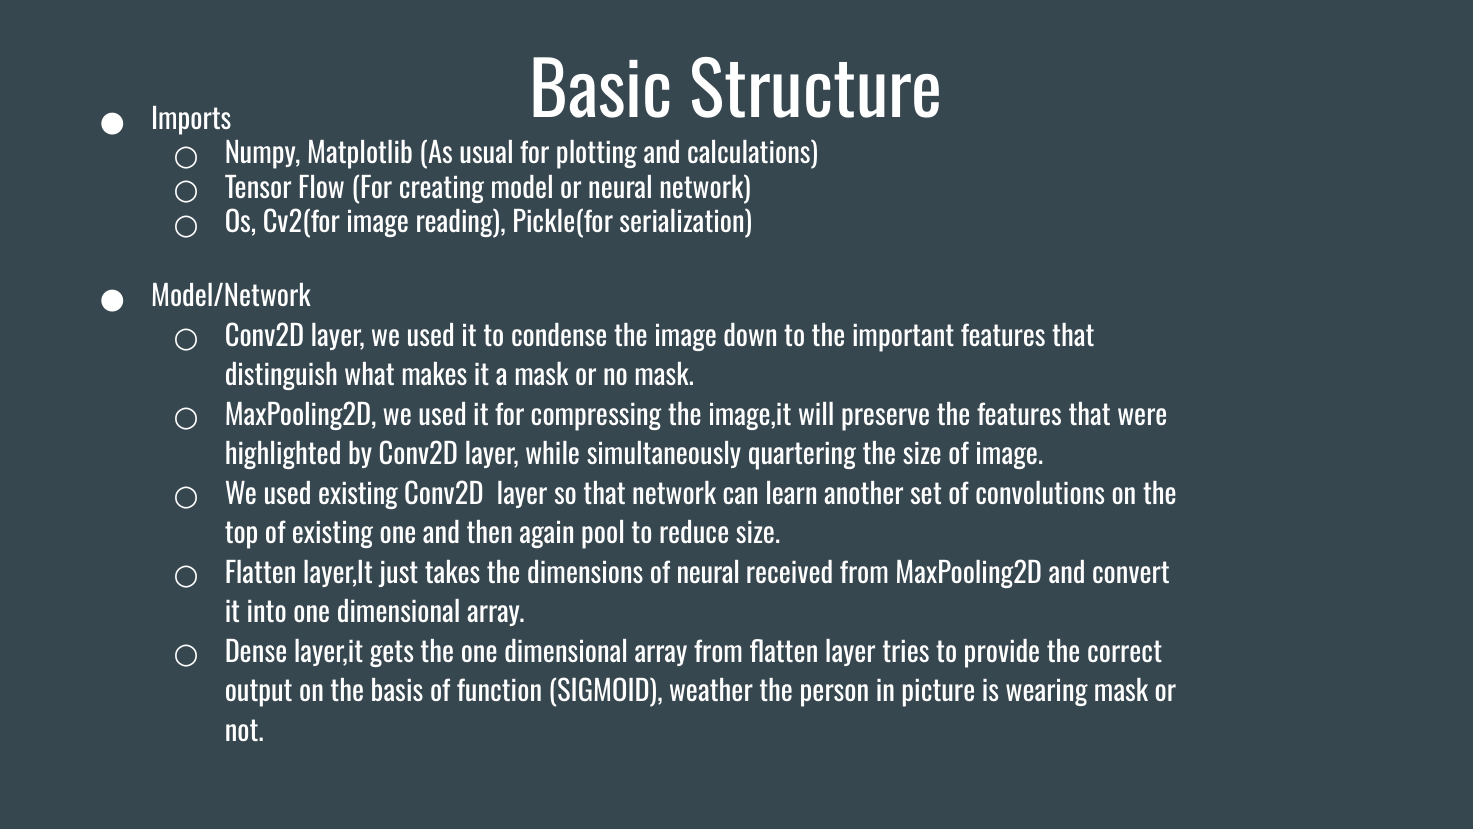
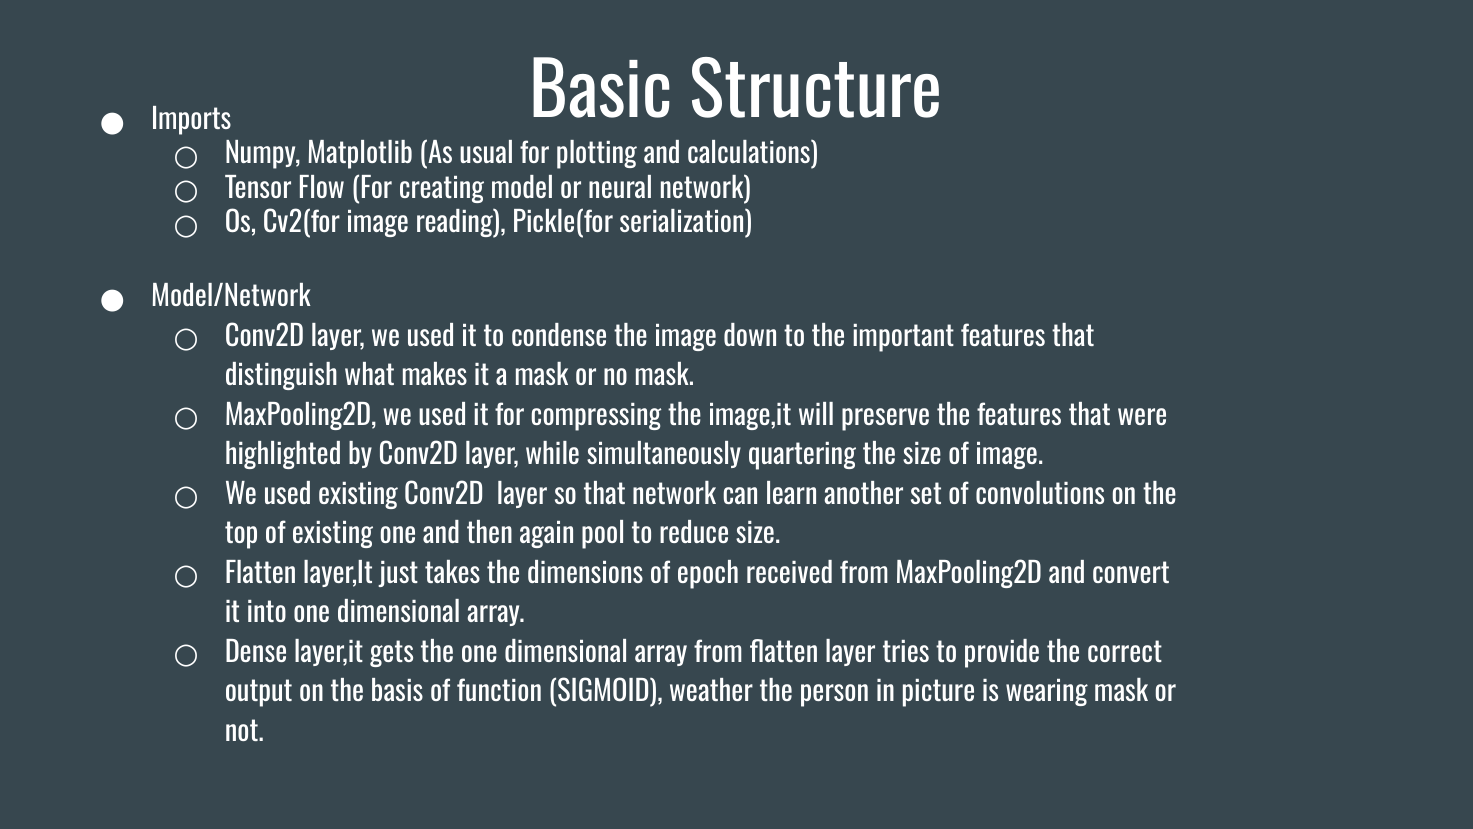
of neural: neural -> epoch
